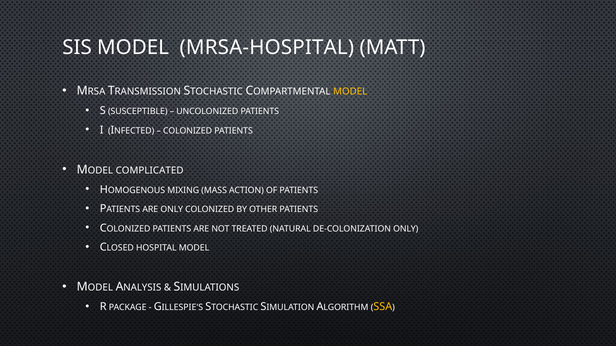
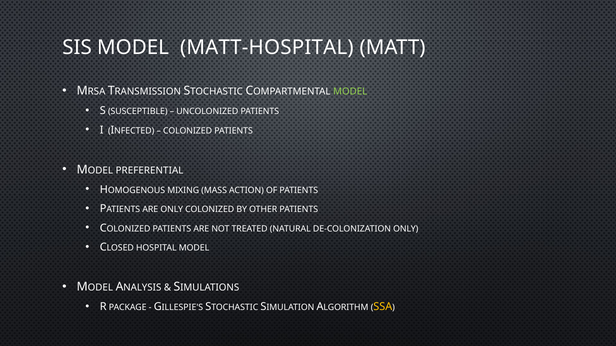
MRSA-HOSPITAL: MRSA-HOSPITAL -> MATT-HOSPITAL
MODEL at (350, 92) colour: yellow -> light green
COMPLICATED: COMPLICATED -> PREFERENTIAL
